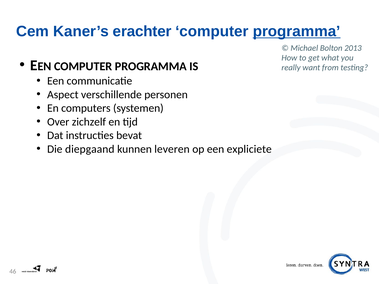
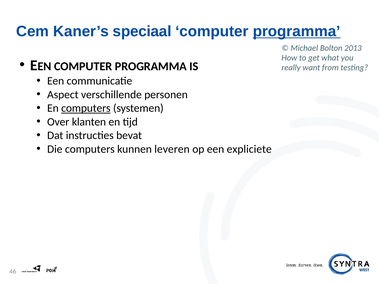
erachter: erachter -> speciaal
computers at (86, 108) underline: none -> present
zichzelf: zichzelf -> klanten
Die diepgaand: diepgaand -> computers
